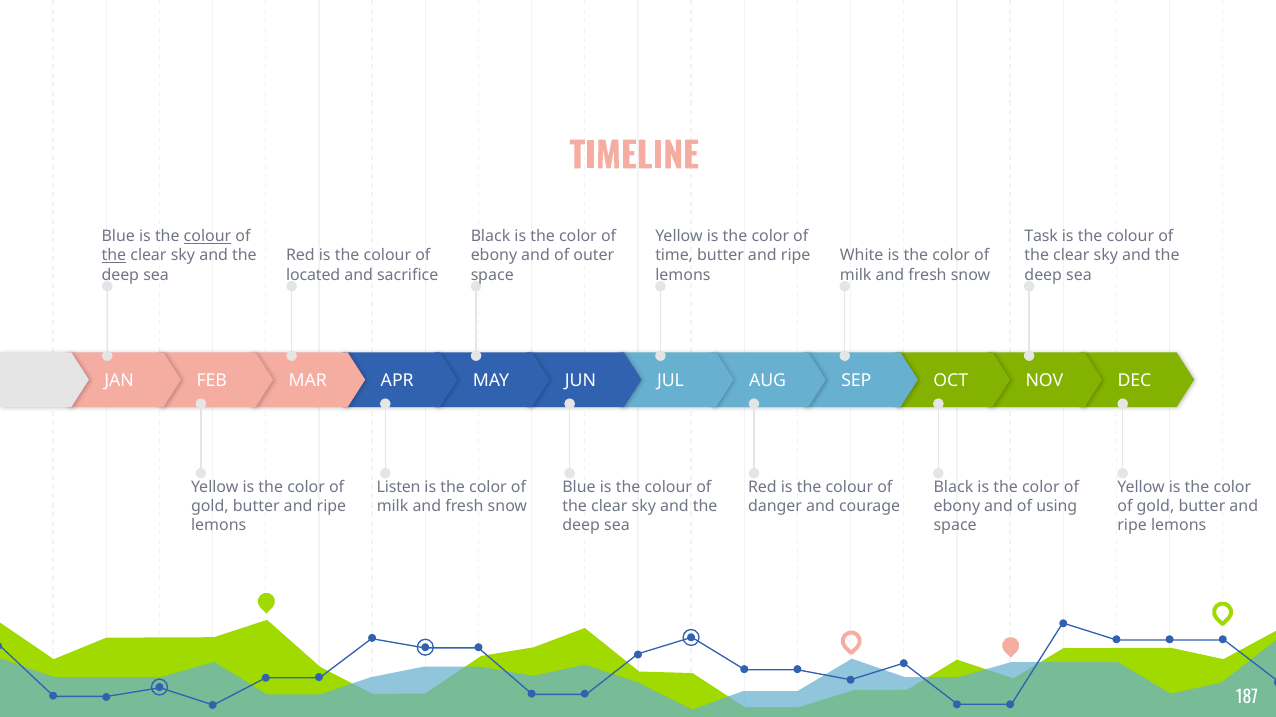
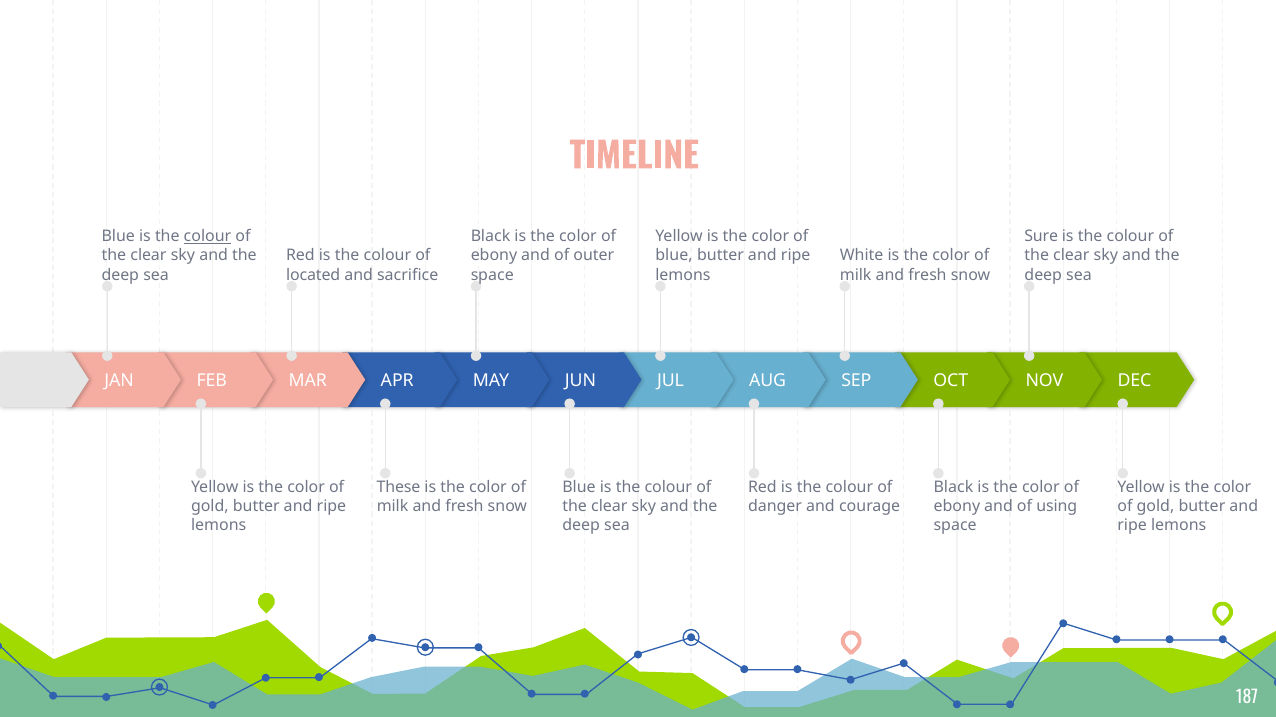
Task: Task -> Sure
the at (114, 256) underline: present -> none
time at (674, 256): time -> blue
Listen: Listen -> These
